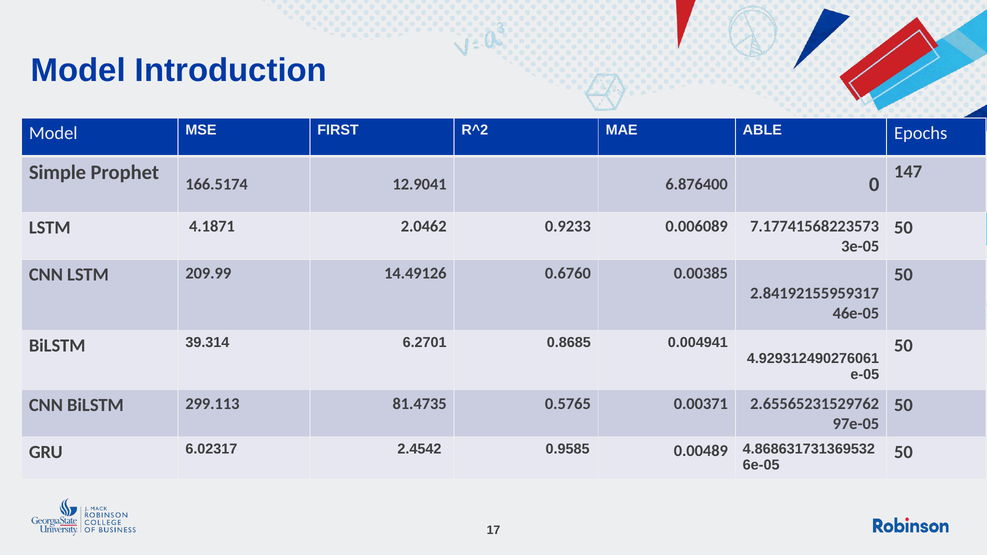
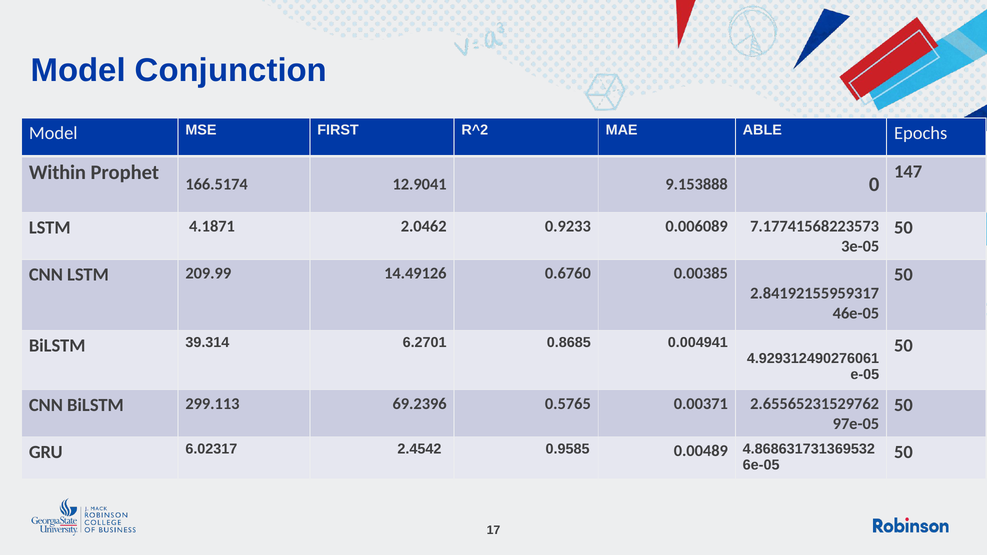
Introduction: Introduction -> Conjunction
Simple: Simple -> Within
6.876400: 6.876400 -> 9.153888
81.4735: 81.4735 -> 69.2396
